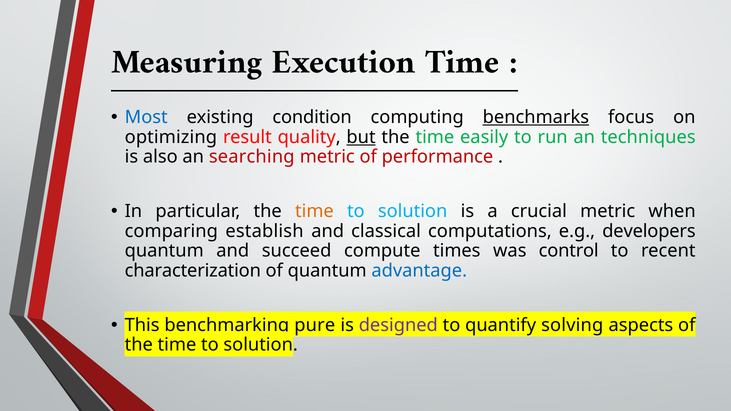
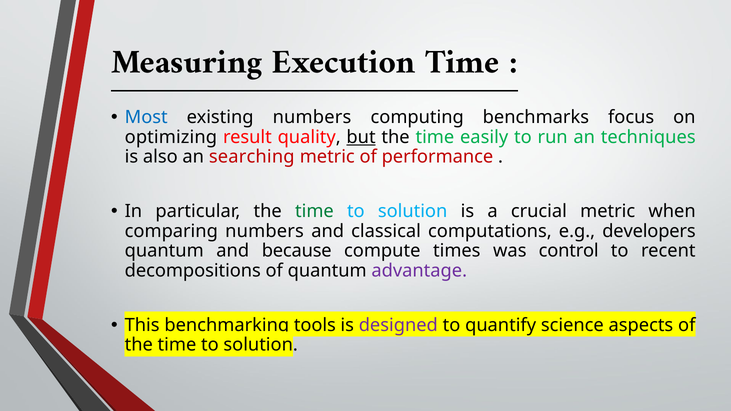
existing condition: condition -> numbers
benchmarks underline: present -> none
time at (314, 211) colour: orange -> green
comparing establish: establish -> numbers
succeed: succeed -> because
characterization: characterization -> decompositions
advantage colour: blue -> purple
pure: pure -> tools
solving: solving -> science
